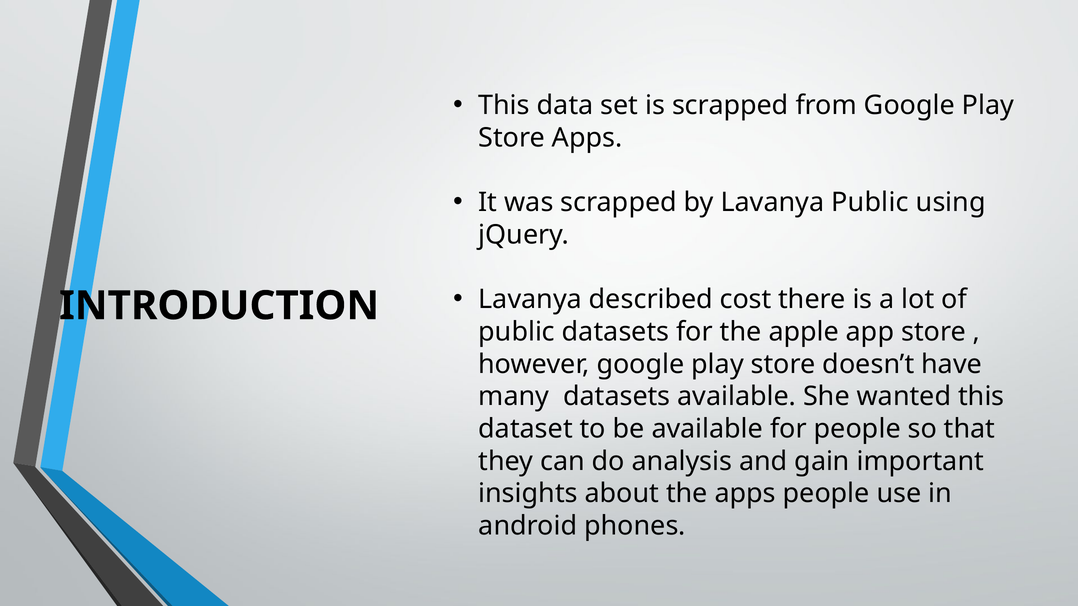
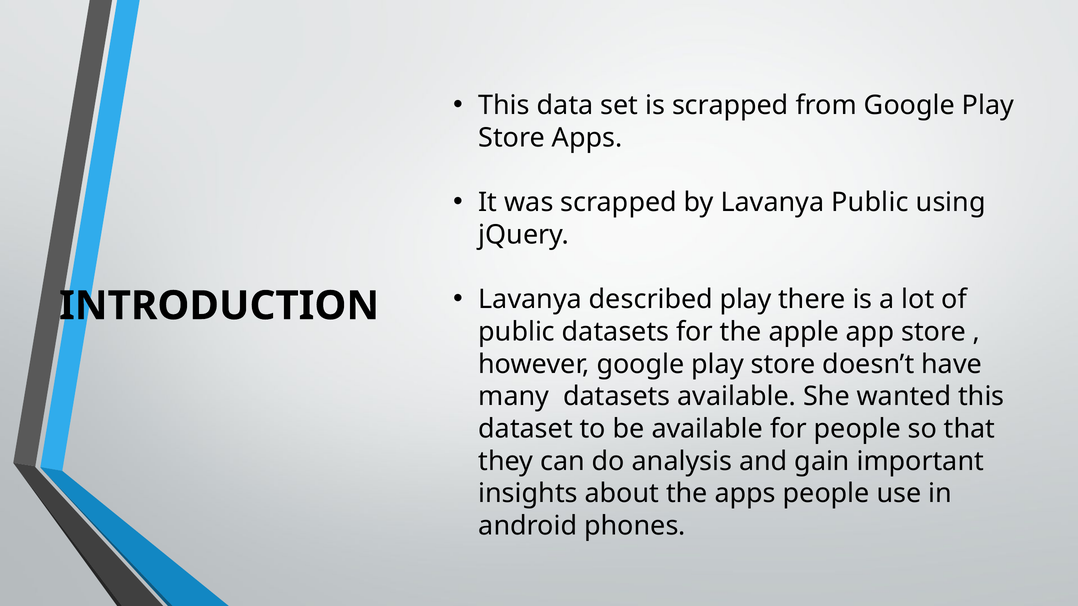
described cost: cost -> play
